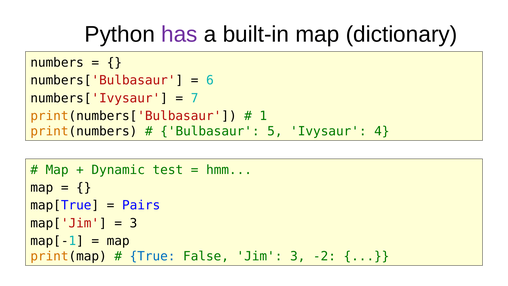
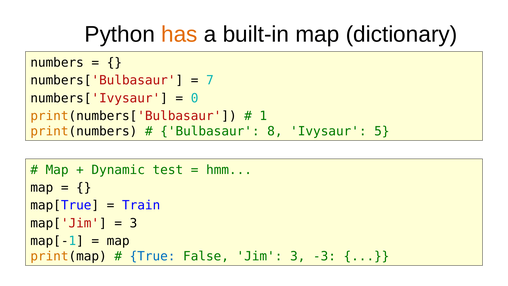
has colour: purple -> orange
6: 6 -> 7
7: 7 -> 0
5: 5 -> 8
4: 4 -> 5
Pairs: Pairs -> Train
-2: -2 -> -3
